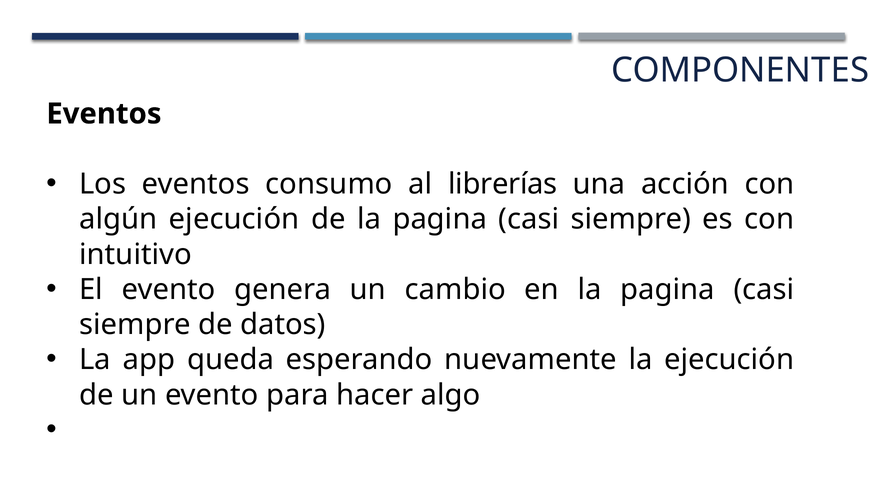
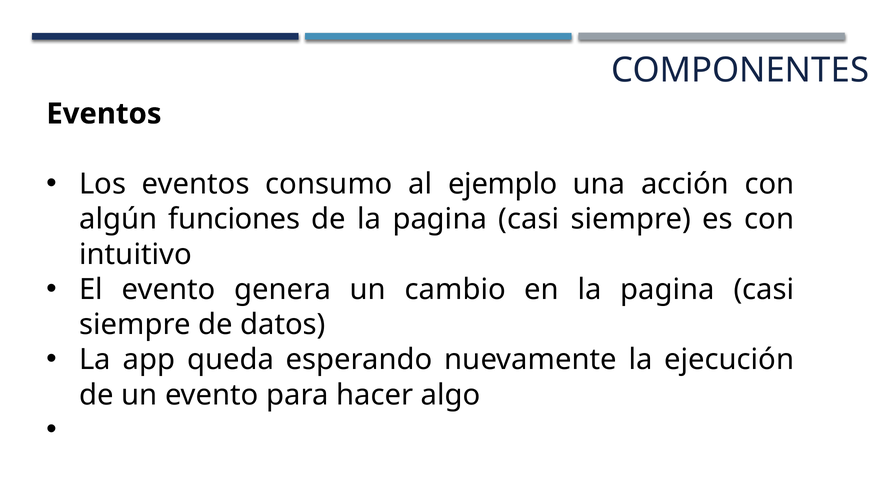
librerías: librerías -> ejemplo
algún ejecución: ejecución -> funciones
